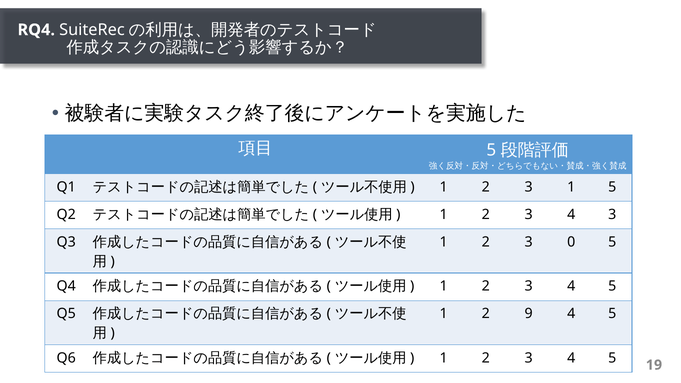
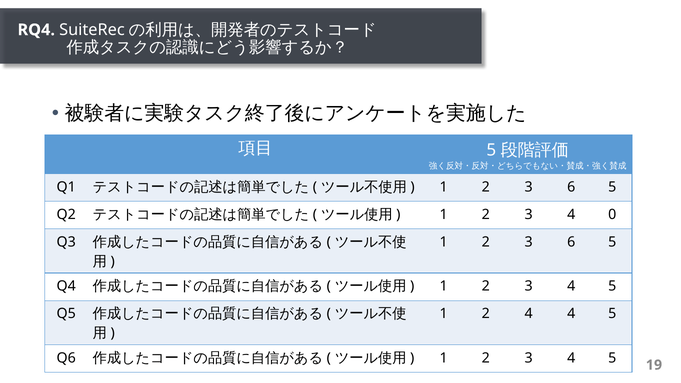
1 at (571, 187): 1 -> 6
4 3: 3 -> 0
0 at (571, 242): 0 -> 6
2 9: 9 -> 4
